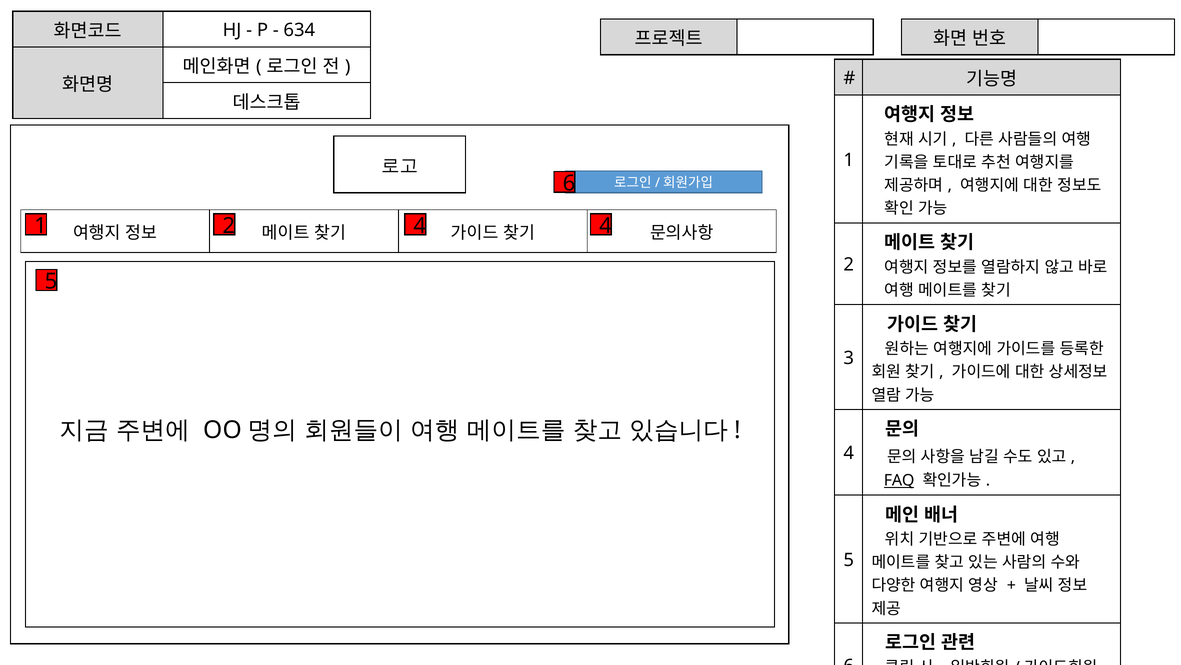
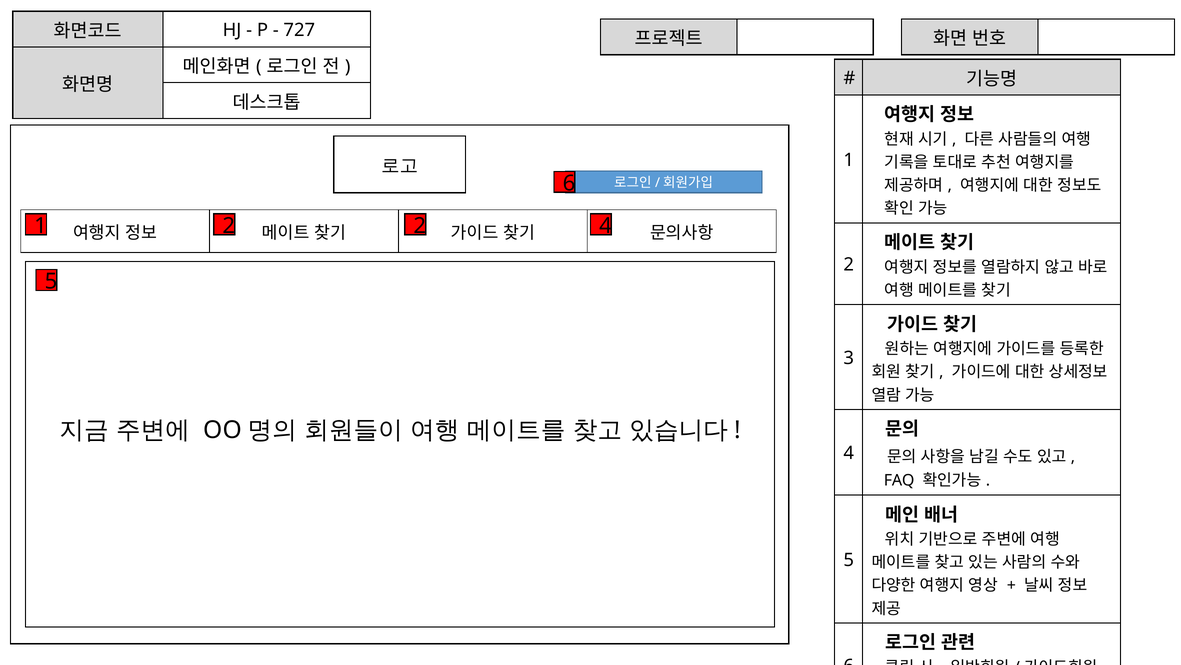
634: 634 -> 727
2 4: 4 -> 2
FAQ underline: present -> none
